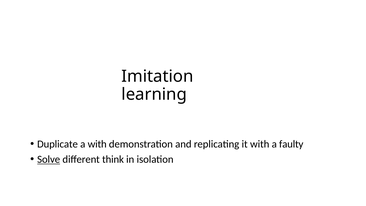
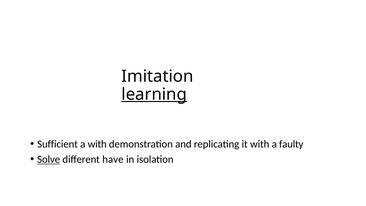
learning underline: none -> present
Duplicate: Duplicate -> Sufficient
think: think -> have
